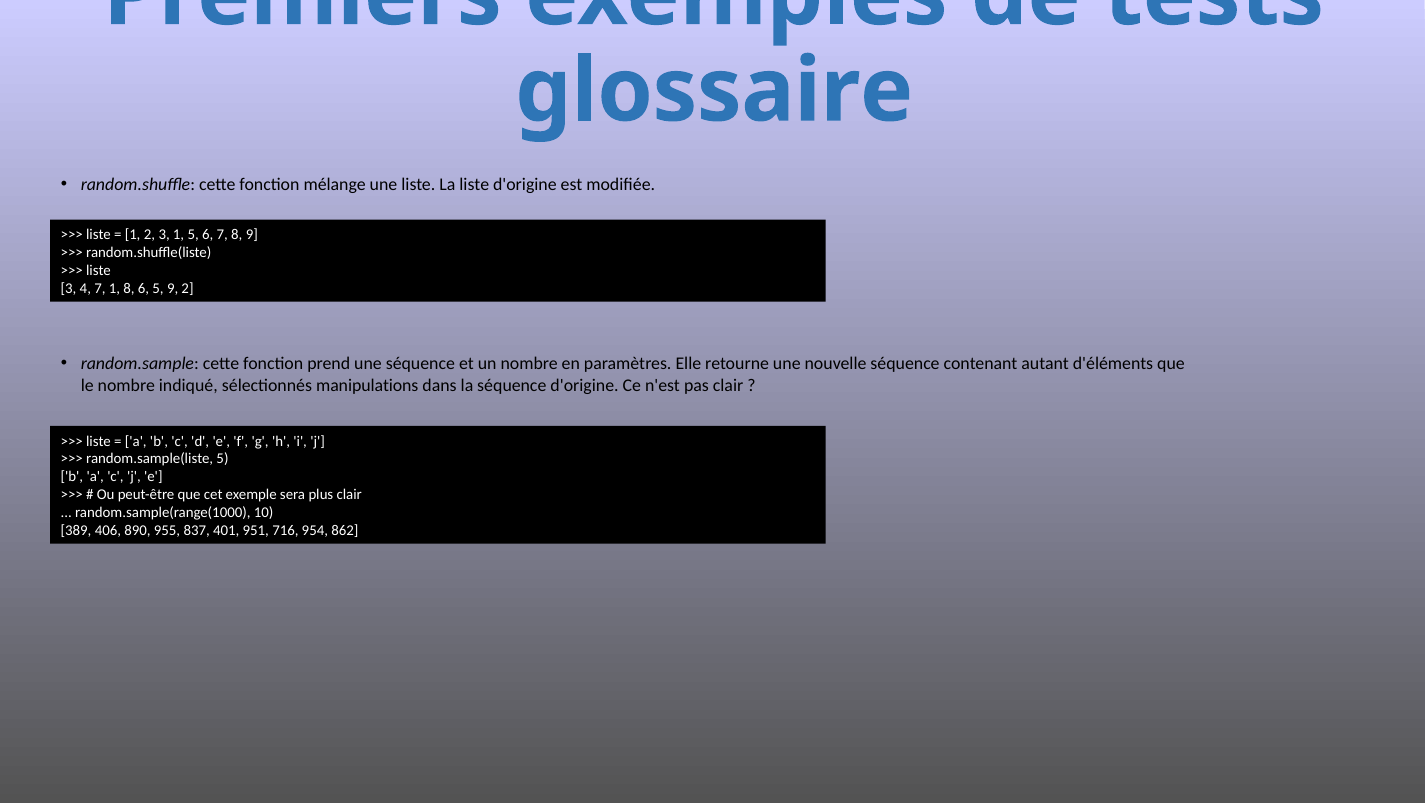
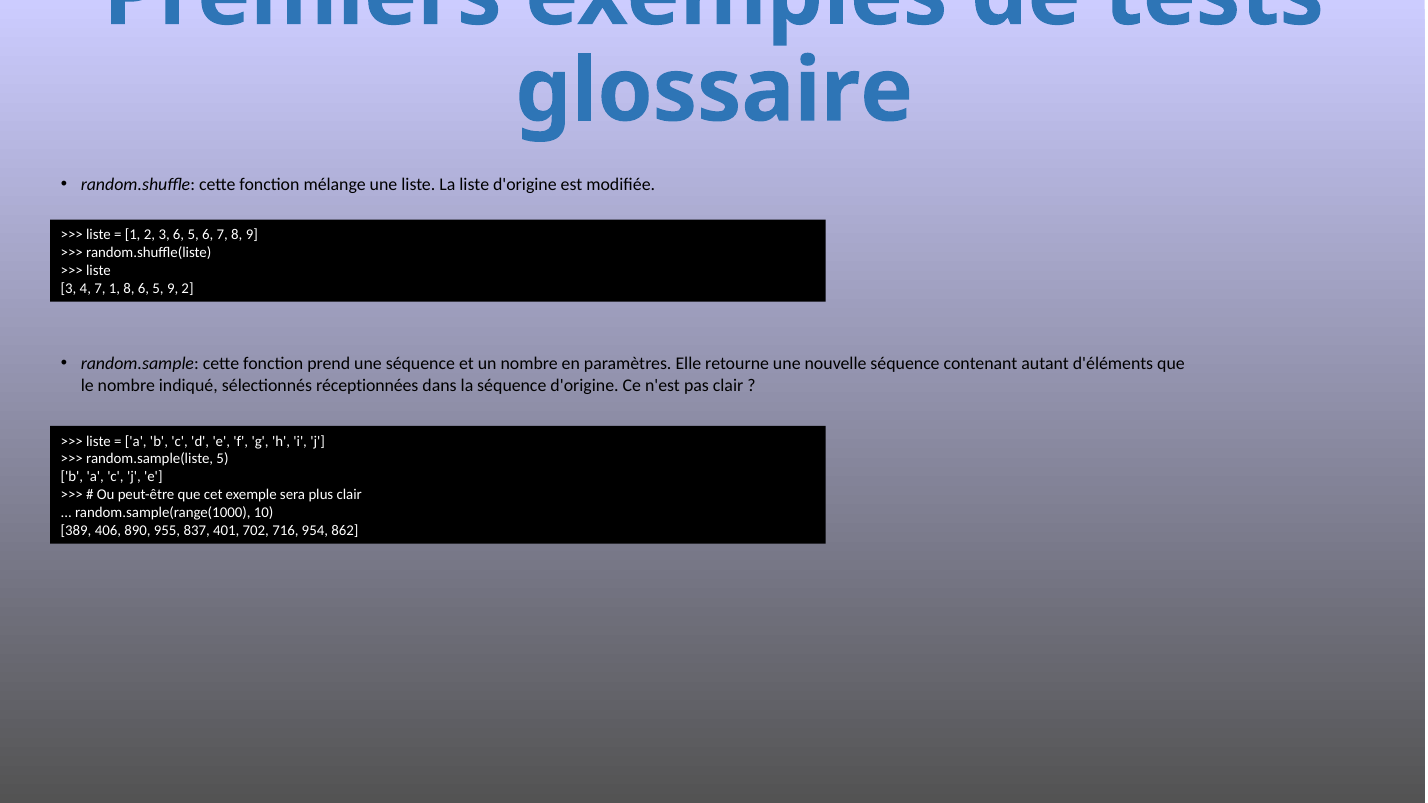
3 1: 1 -> 6
manipulations: manipulations -> réceptionnées
951: 951 -> 702
